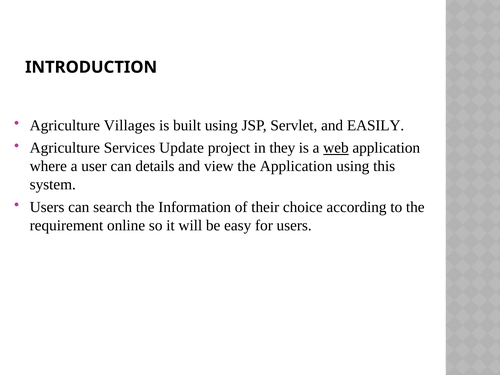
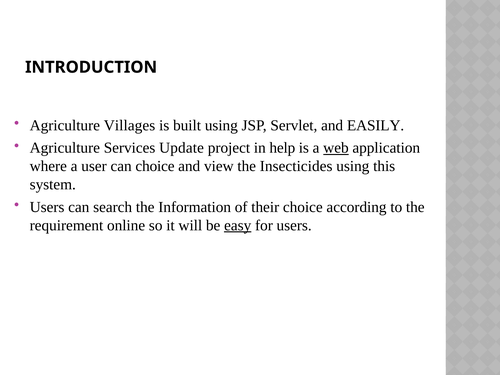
they: they -> help
can details: details -> choice
the Application: Application -> Insecticides
easy underline: none -> present
